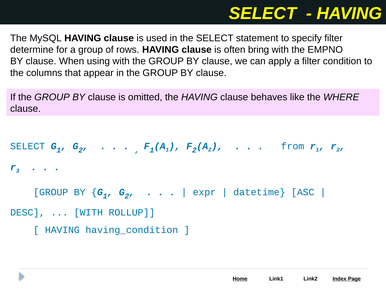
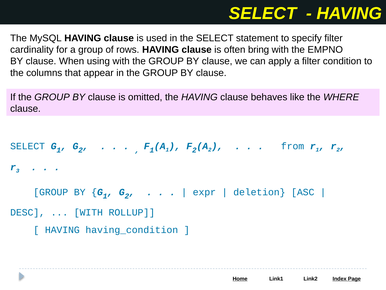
determine: determine -> cardinality
datetime: datetime -> deletion
